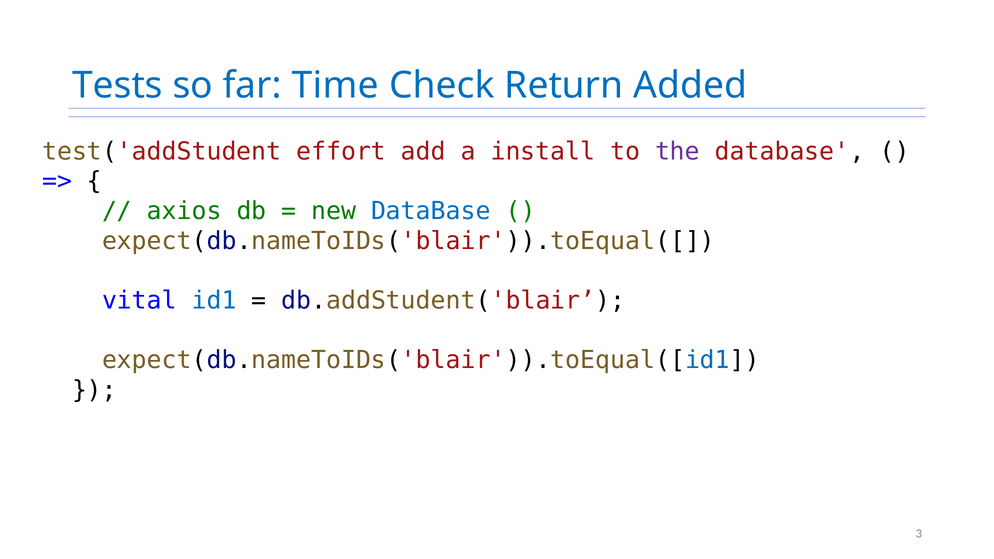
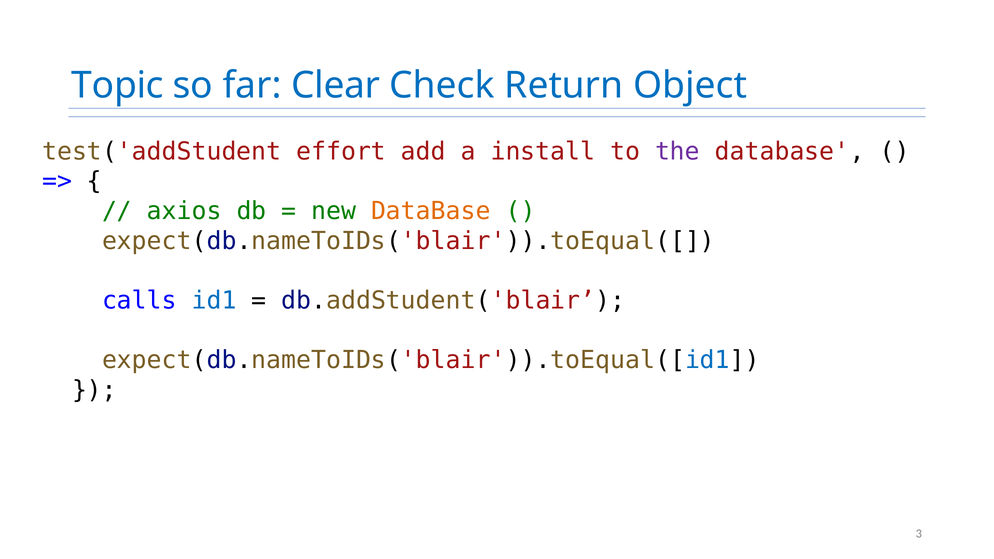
Tests: Tests -> Topic
Time: Time -> Clear
Added: Added -> Object
DataBase at (431, 211) colour: blue -> orange
vital: vital -> calls
